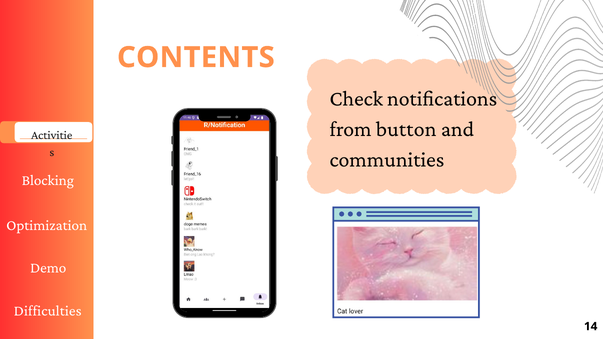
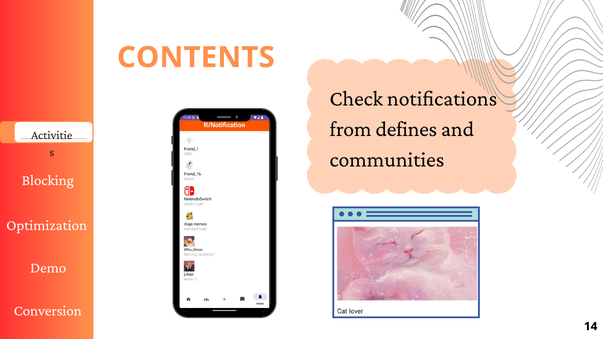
button: button -> defines
Difficulties: Difficulties -> Conversion
